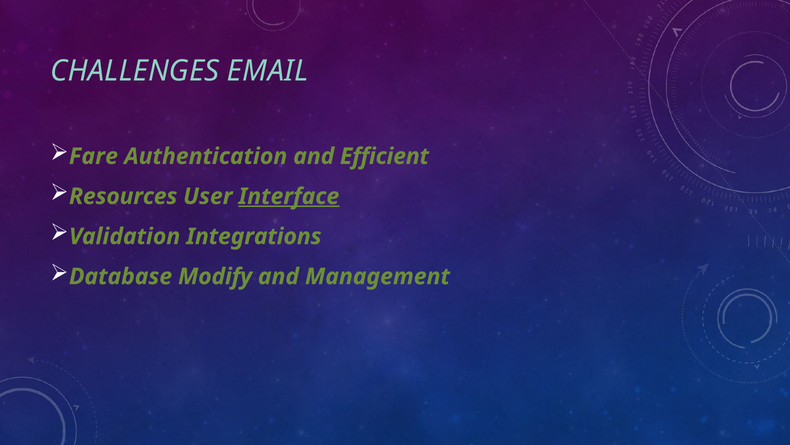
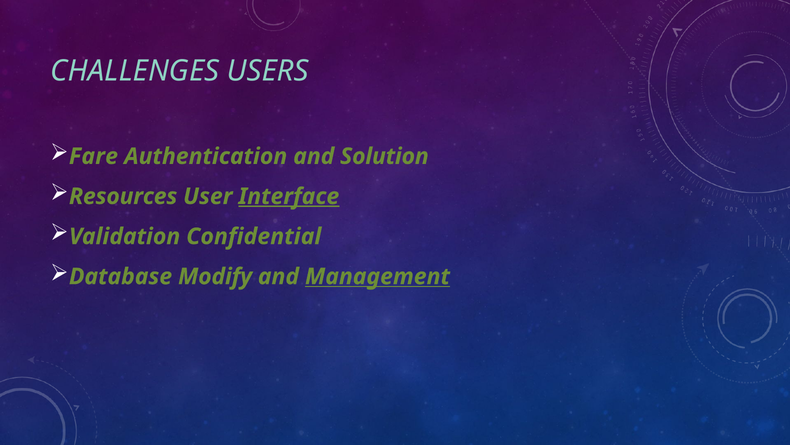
EMAIL: EMAIL -> USERS
Efficient: Efficient -> Solution
Integrations: Integrations -> Confidential
Management underline: none -> present
